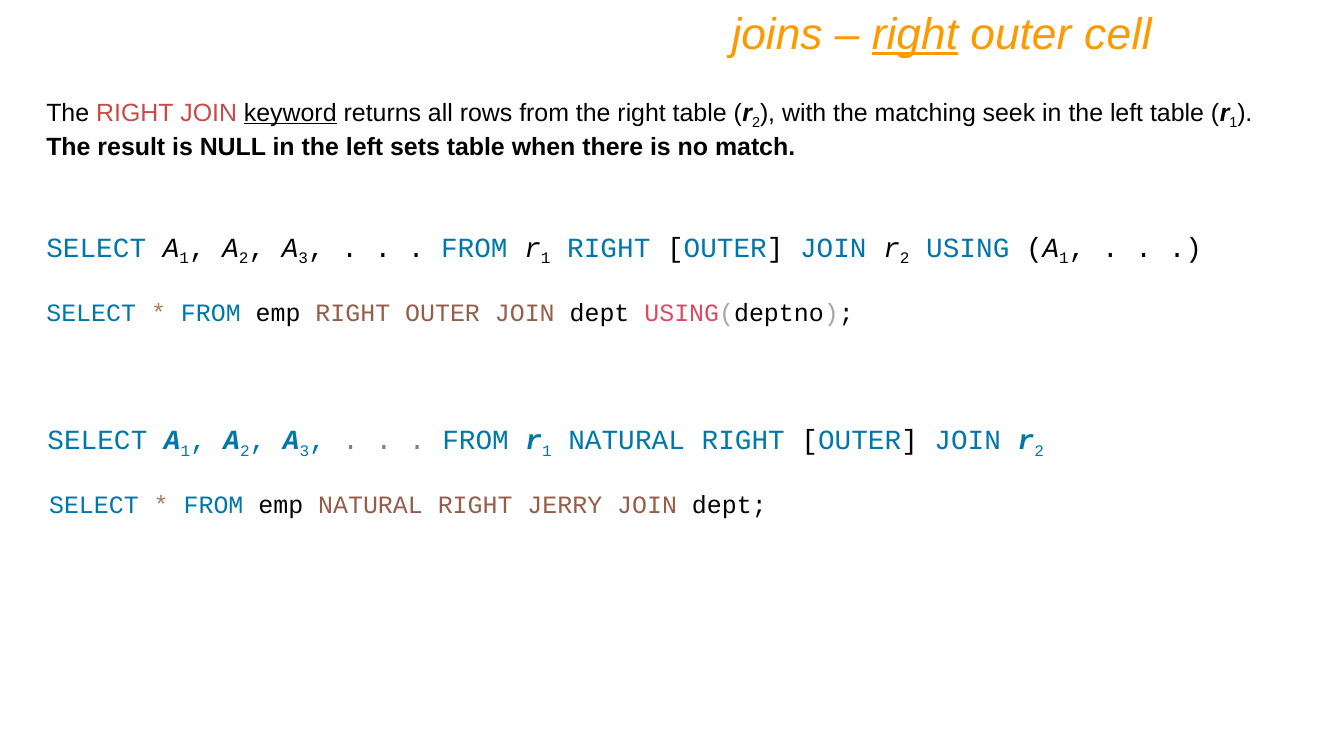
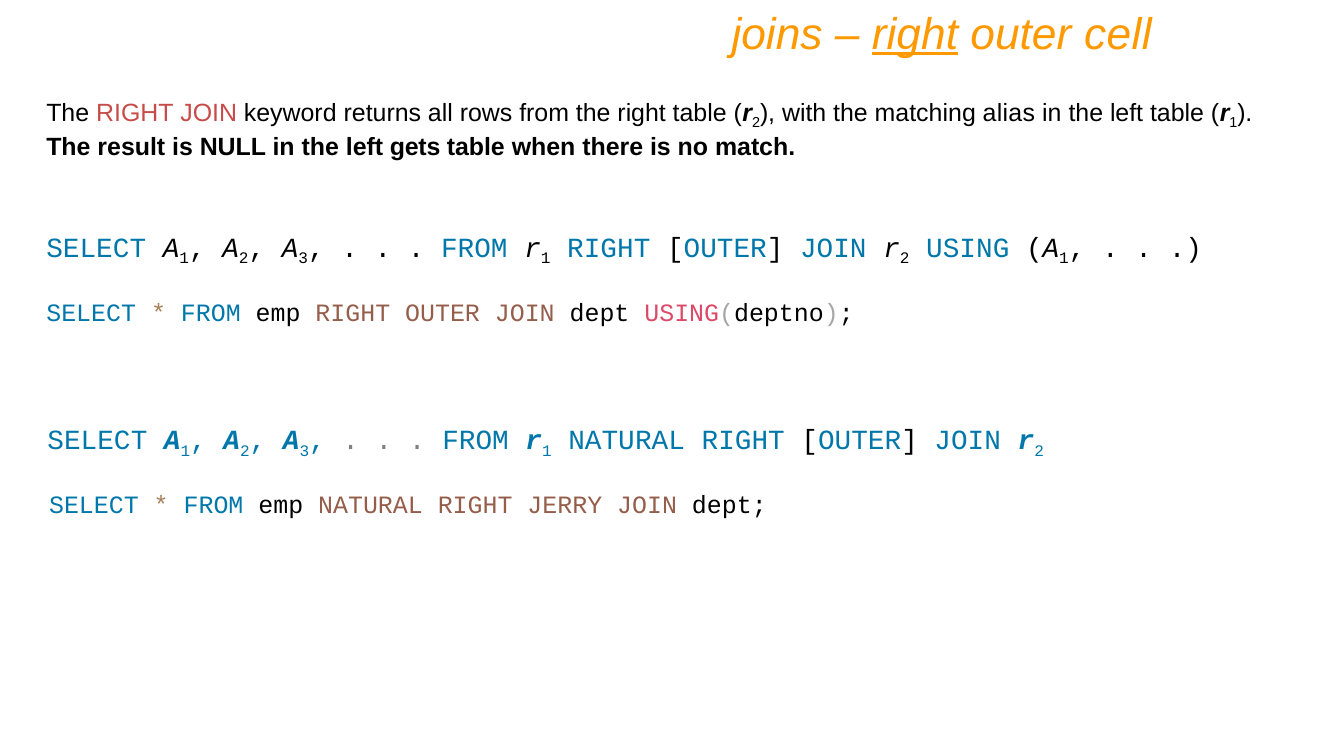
keyword underline: present -> none
seek: seek -> alias
sets: sets -> gets
